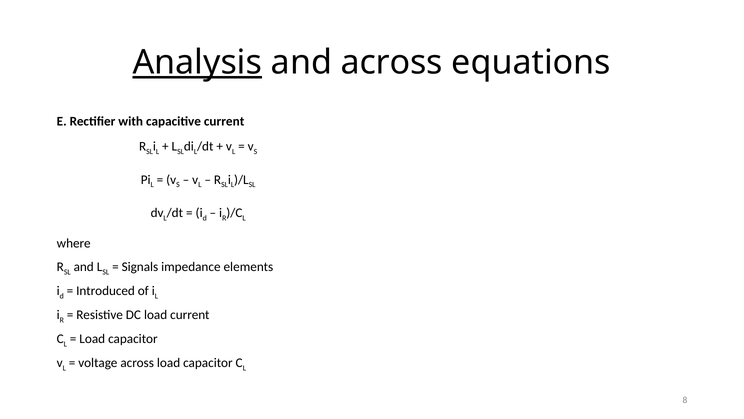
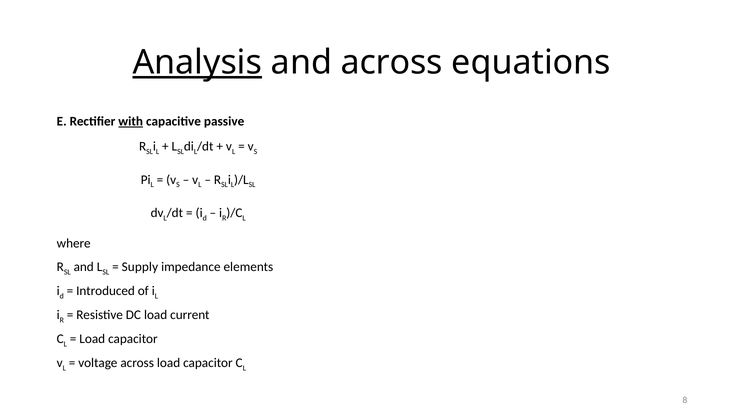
with underline: none -> present
capacitive current: current -> passive
Signals: Signals -> Supply
